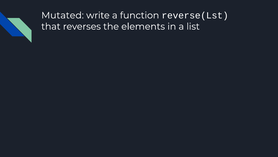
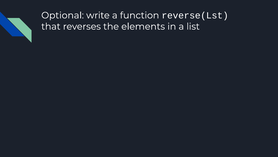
Mutated: Mutated -> Optional
